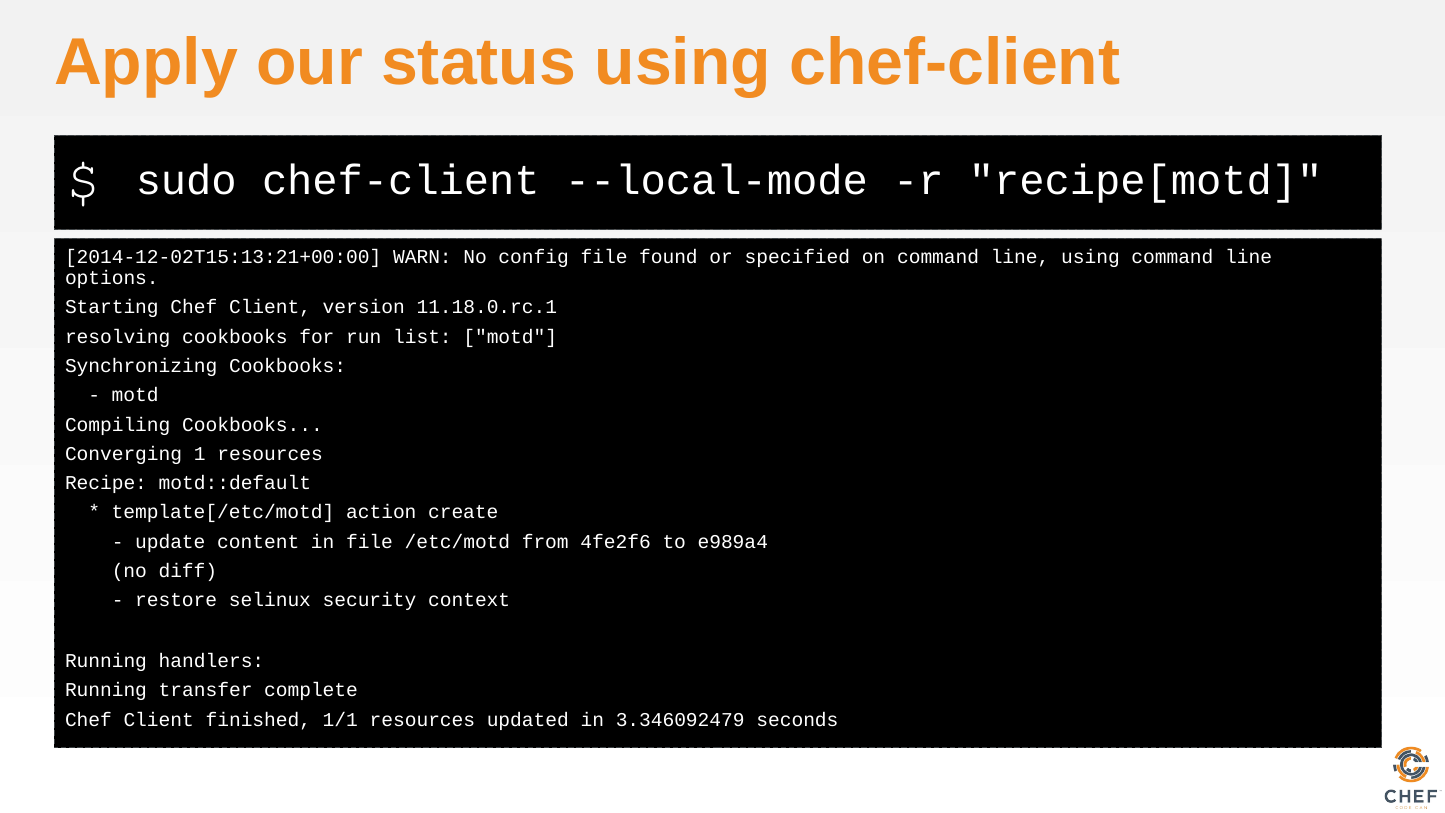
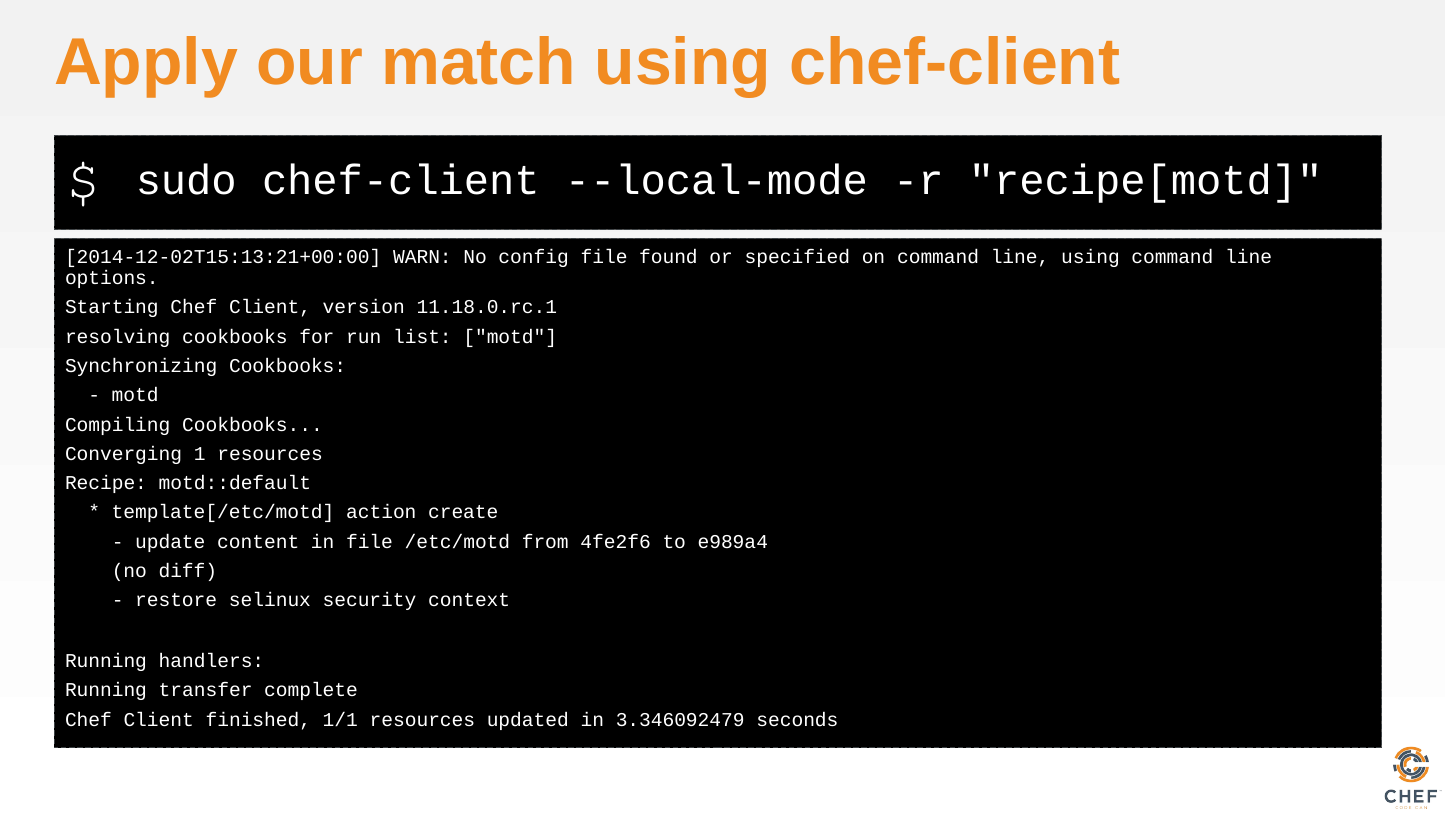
status: status -> match
